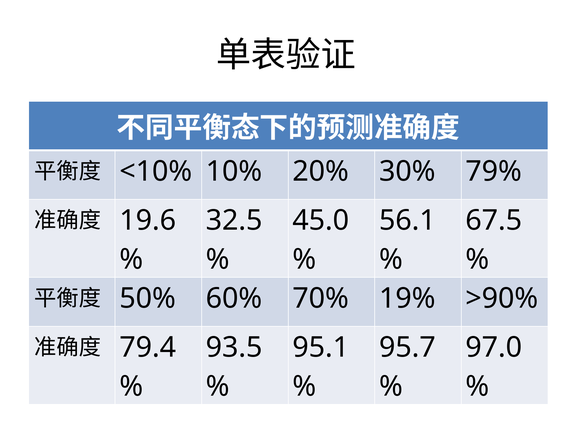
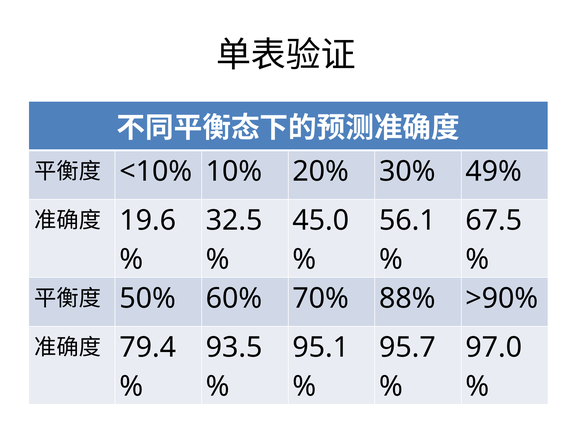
79%: 79% -> 49%
19%: 19% -> 88%
